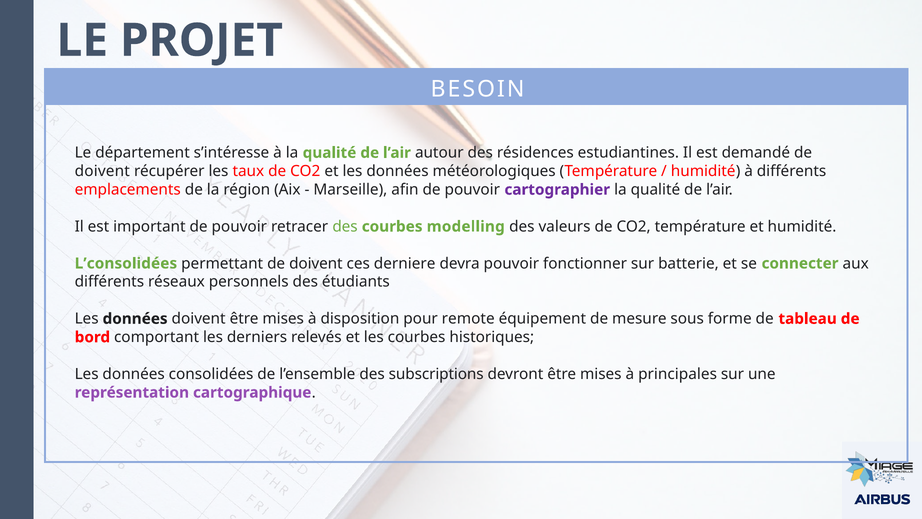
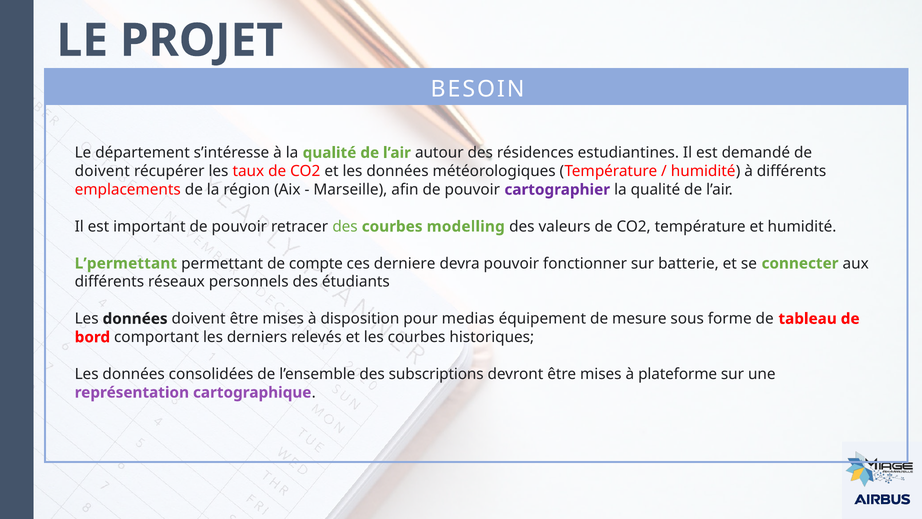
L’consolidées: L’consolidées -> L’permettant
permettant de doivent: doivent -> compte
remote: remote -> medias
principales: principales -> plateforme
